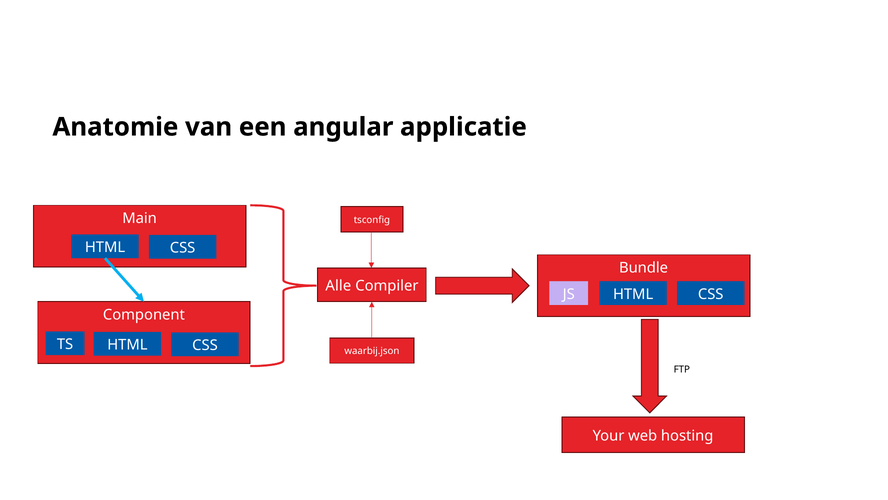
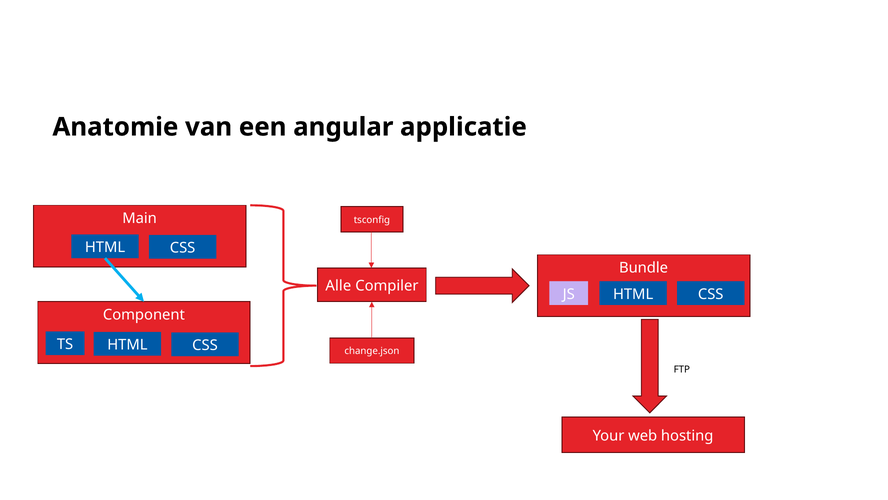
waarbij.json: waarbij.json -> change.json
